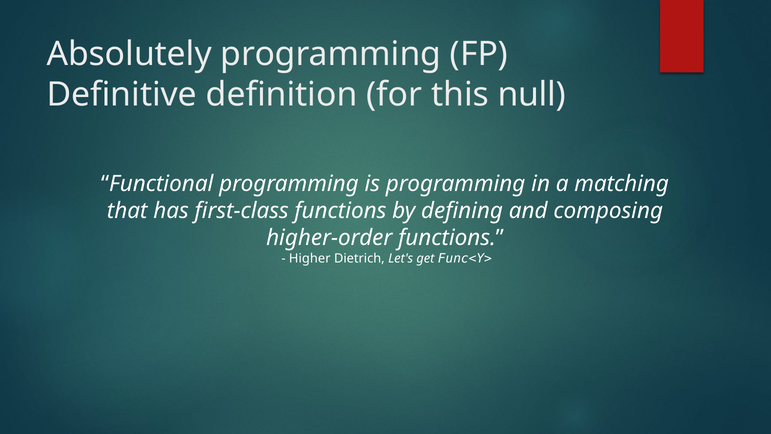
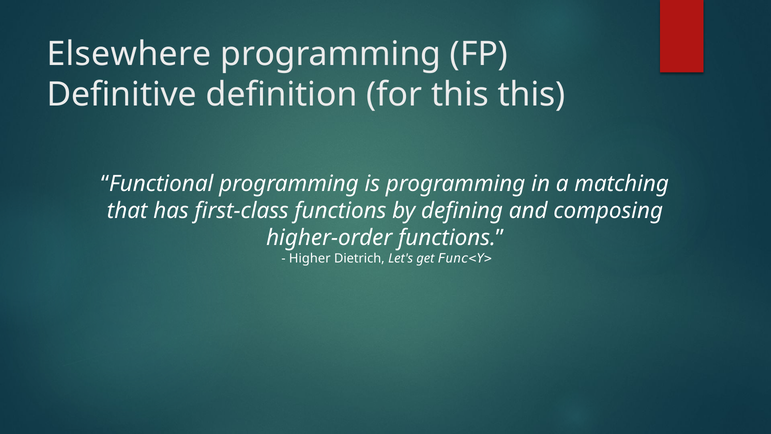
Absolutely: Absolutely -> Elsewhere
this null: null -> this
